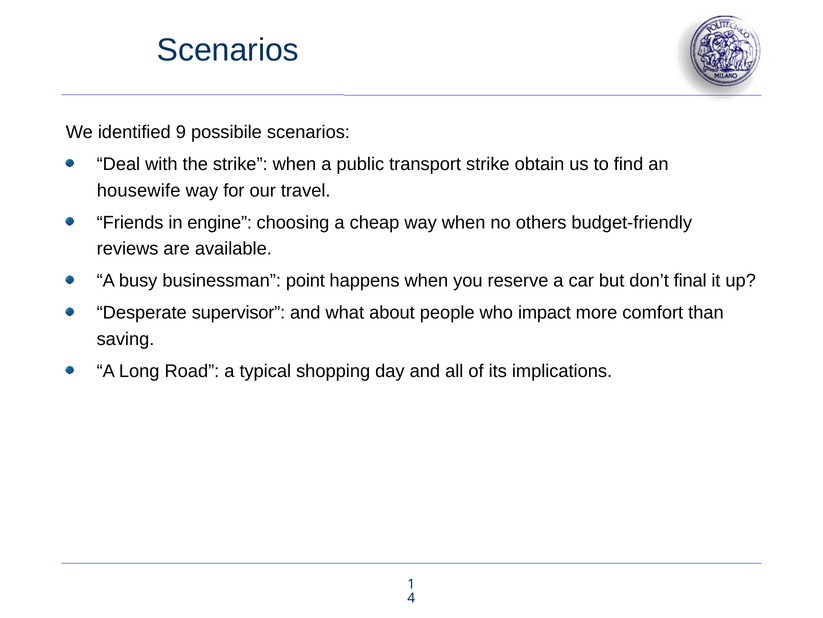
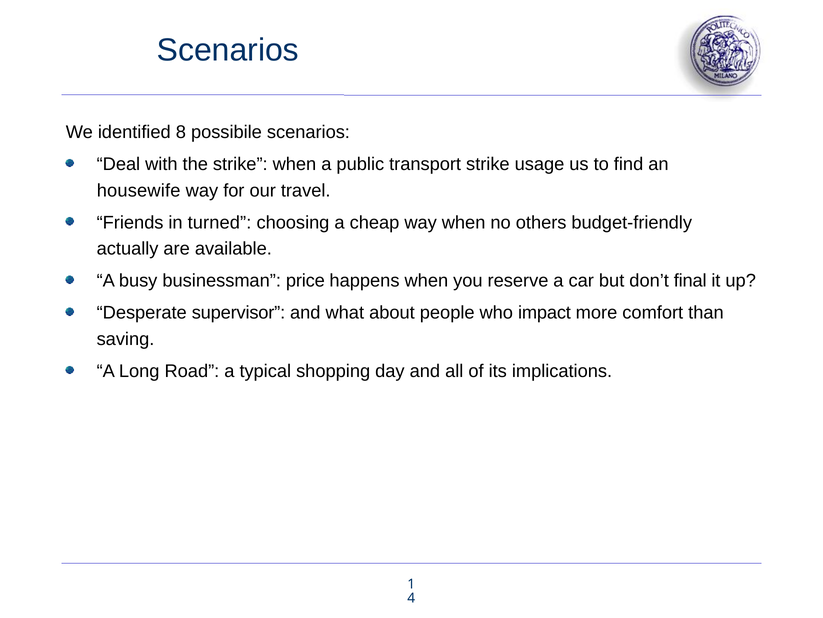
9: 9 -> 8
obtain: obtain -> usage
engine: engine -> turned
reviews: reviews -> actually
point: point -> price
